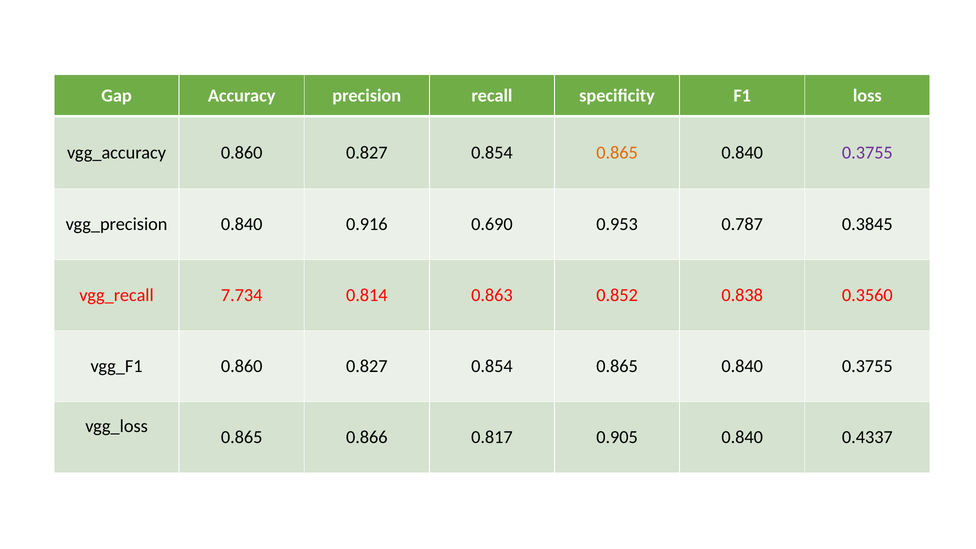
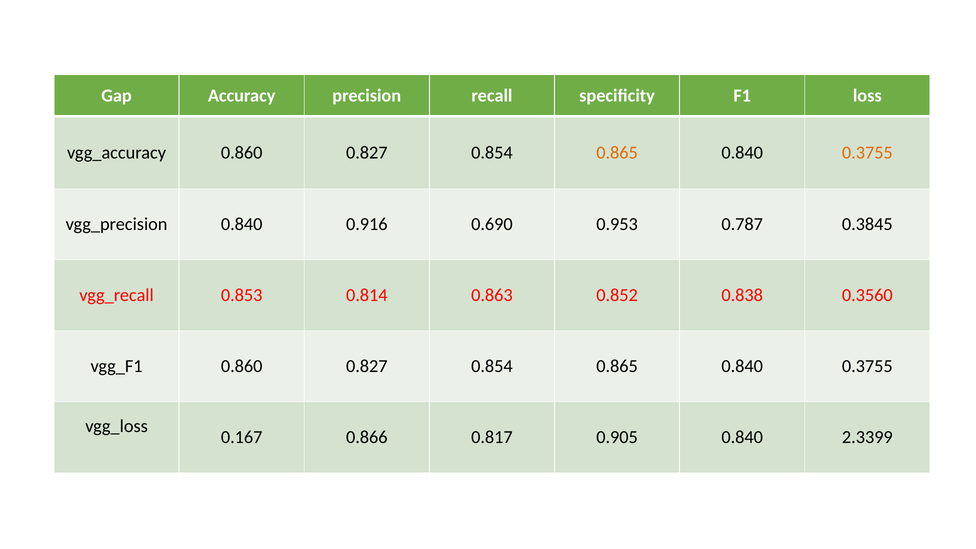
0.3755 at (867, 153) colour: purple -> orange
7.734: 7.734 -> 0.853
0.865 at (242, 437): 0.865 -> 0.167
0.4337: 0.4337 -> 2.3399
